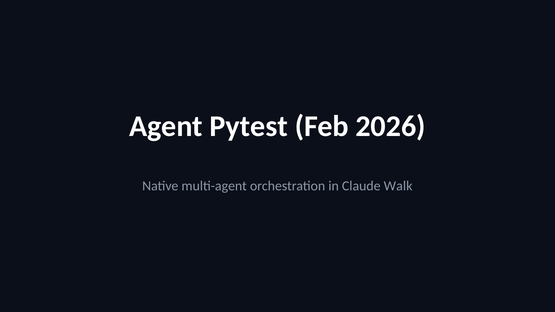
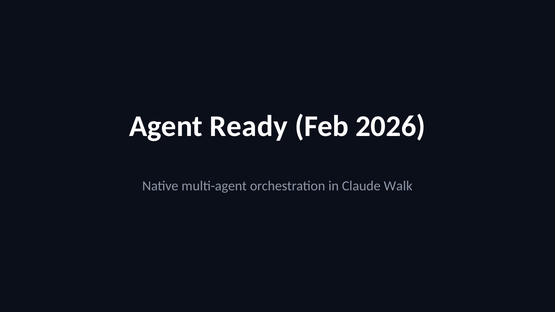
Pytest: Pytest -> Ready
